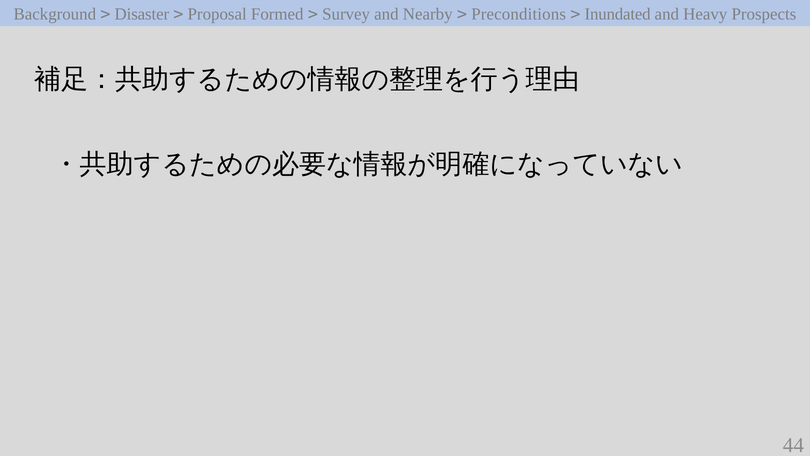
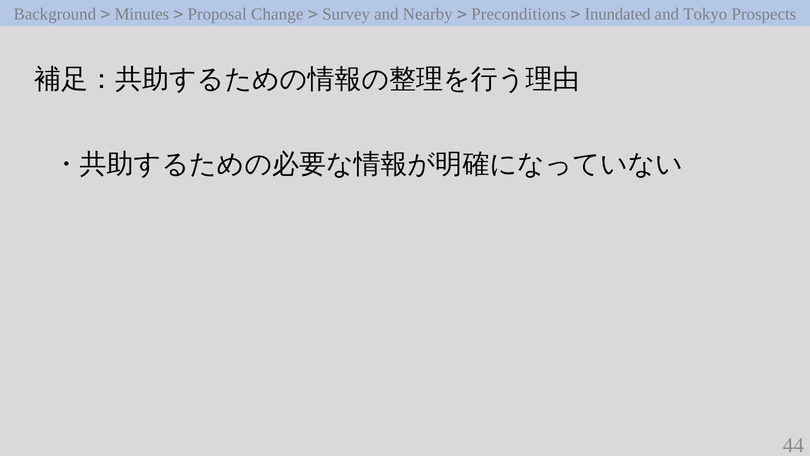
Disaster: Disaster -> Minutes
Formed: Formed -> Change
Heavy: Heavy -> Tokyo
